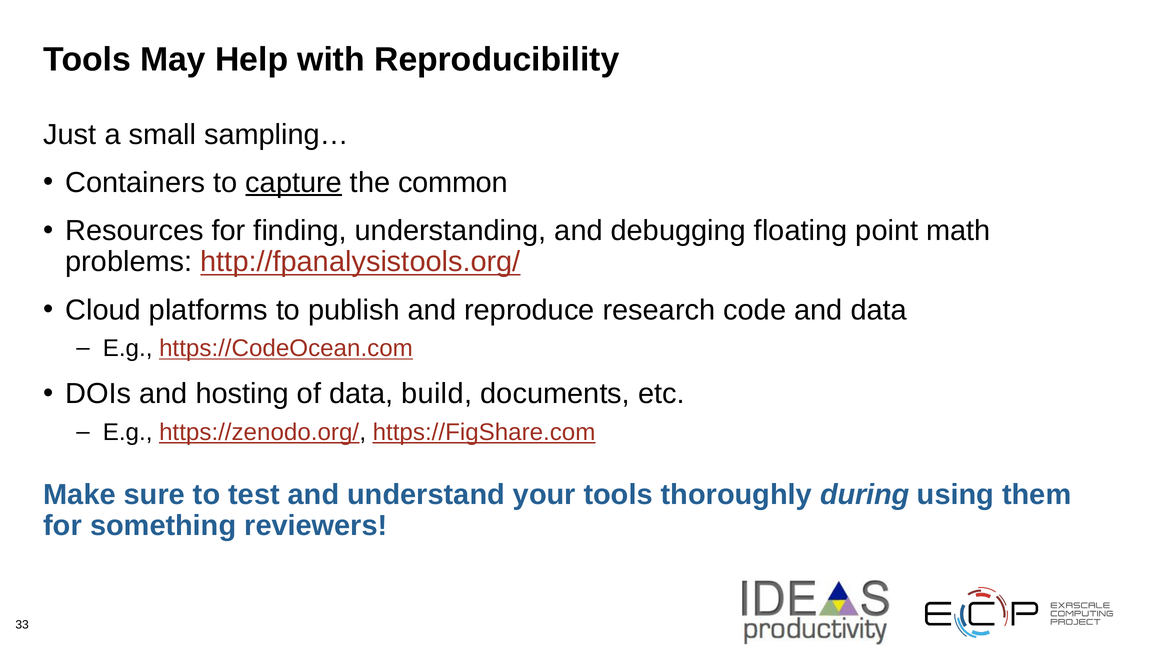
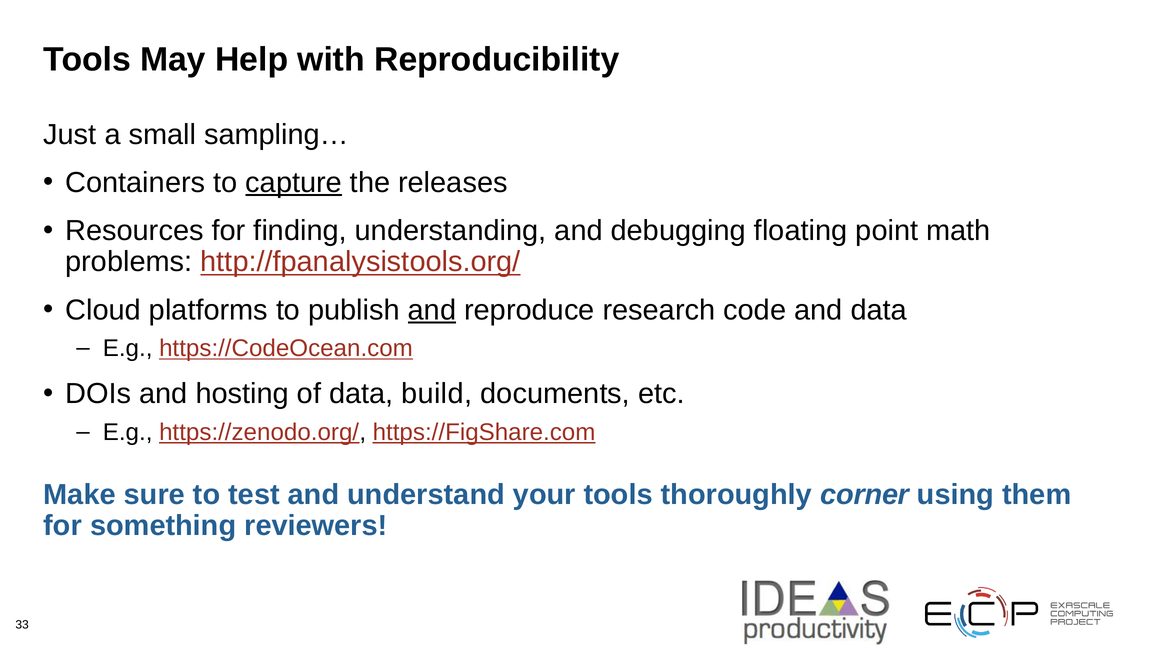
common: common -> releases
and at (432, 310) underline: none -> present
during: during -> corner
